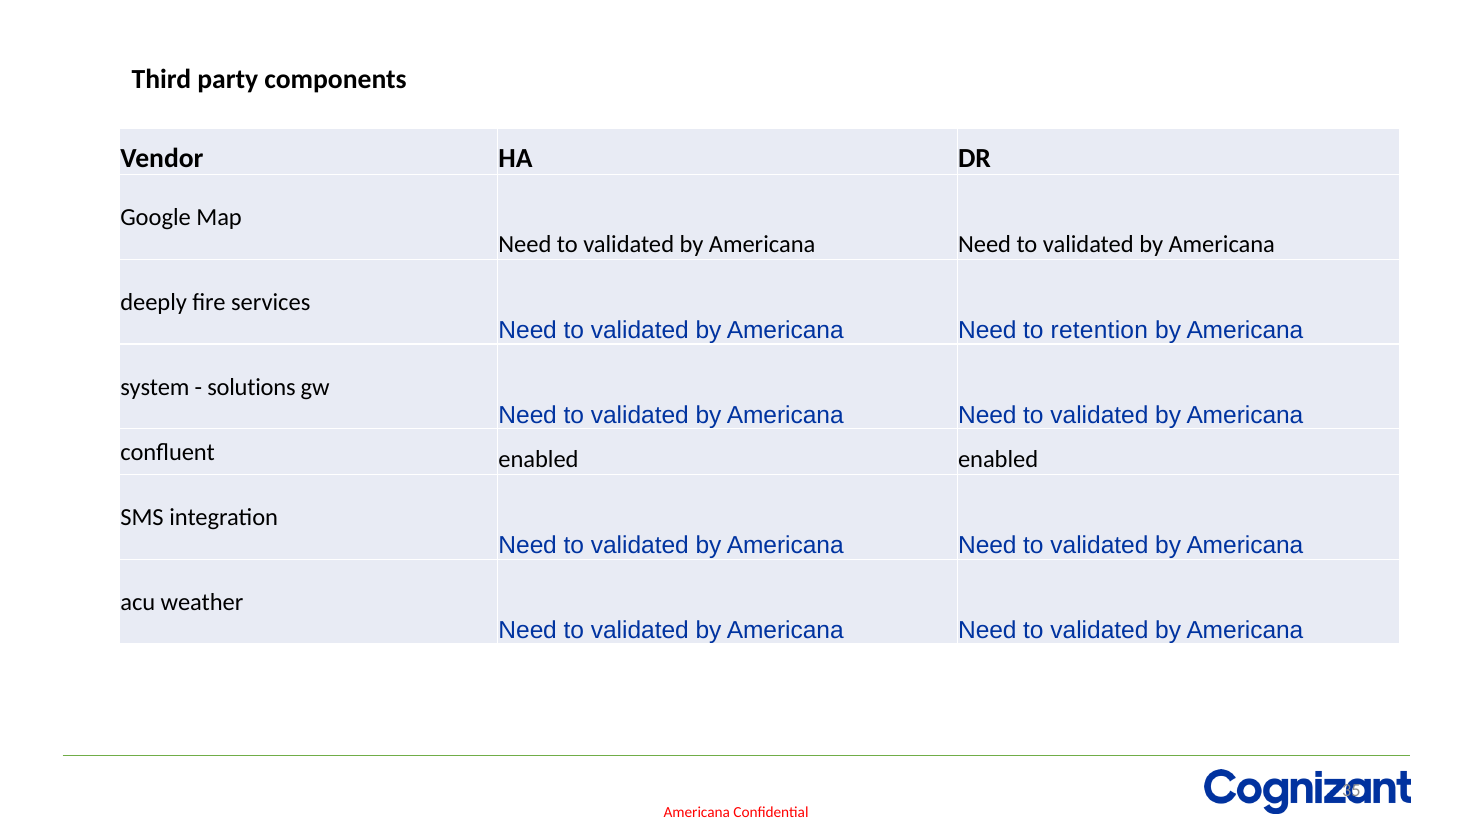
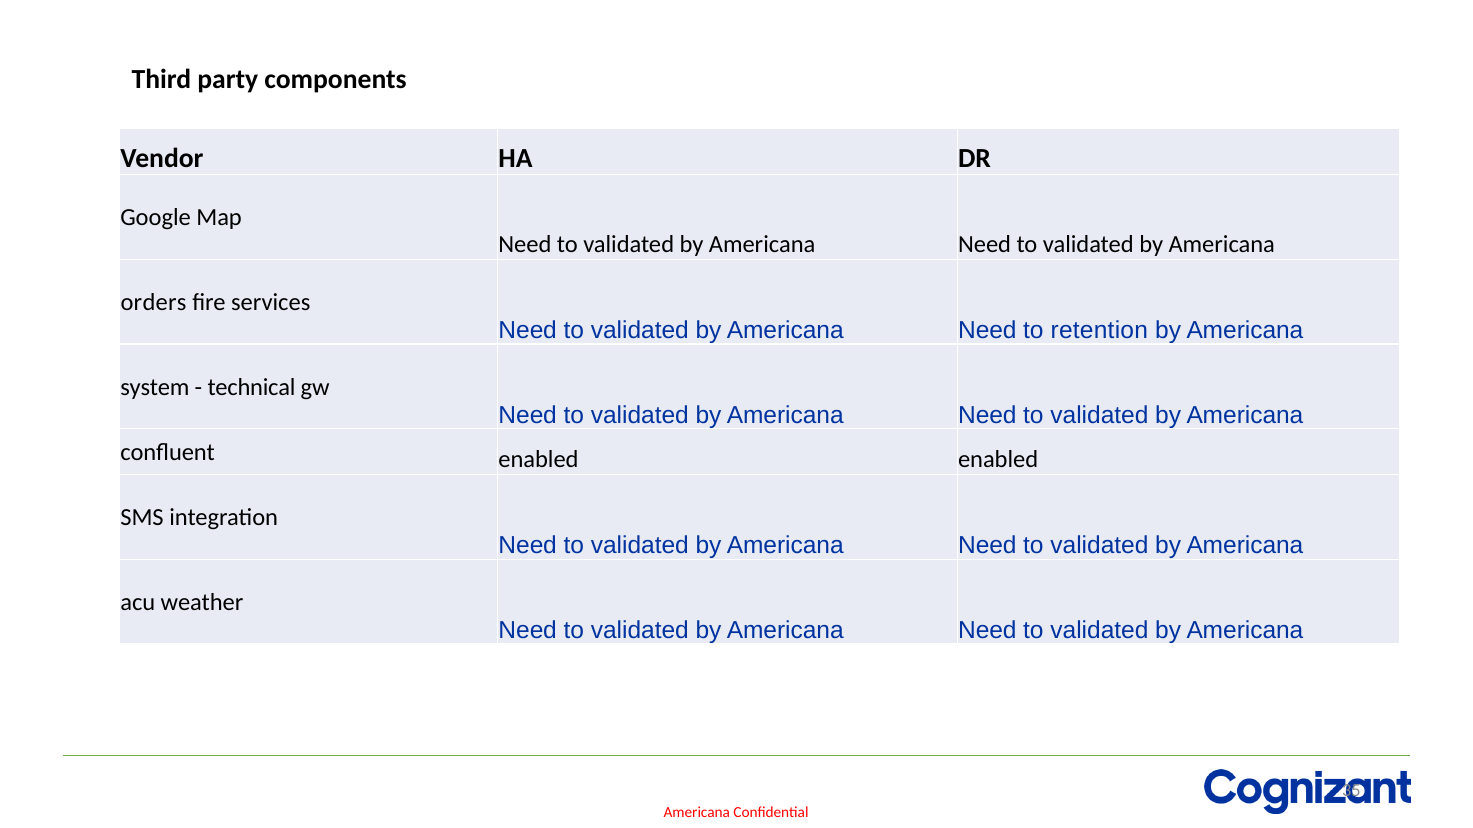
deeply: deeply -> orders
solutions: solutions -> technical
